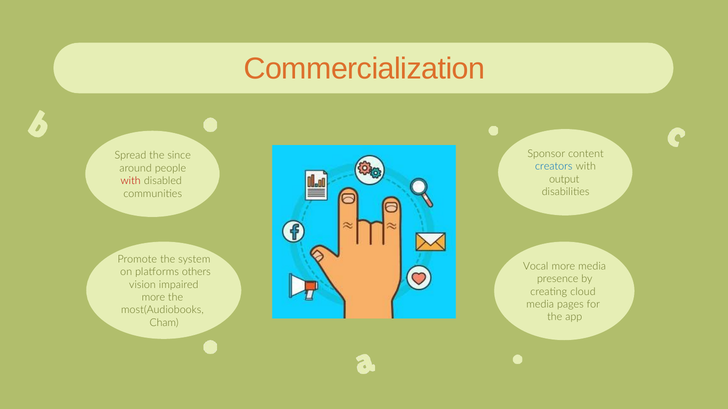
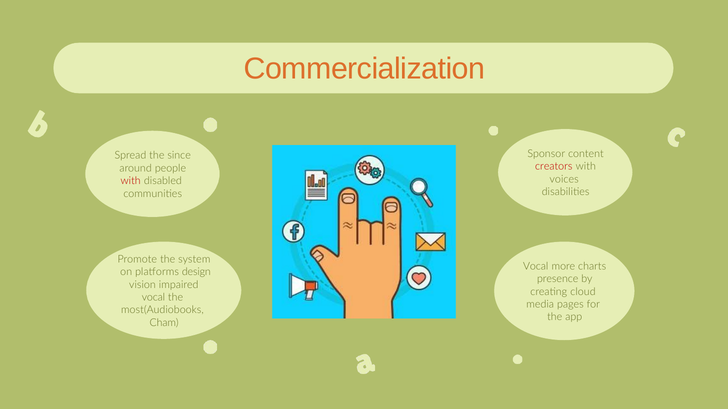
creators colour: blue -> red
output: output -> voices
more media: media -> charts
others: others -> design
more at (153, 298): more -> vocal
